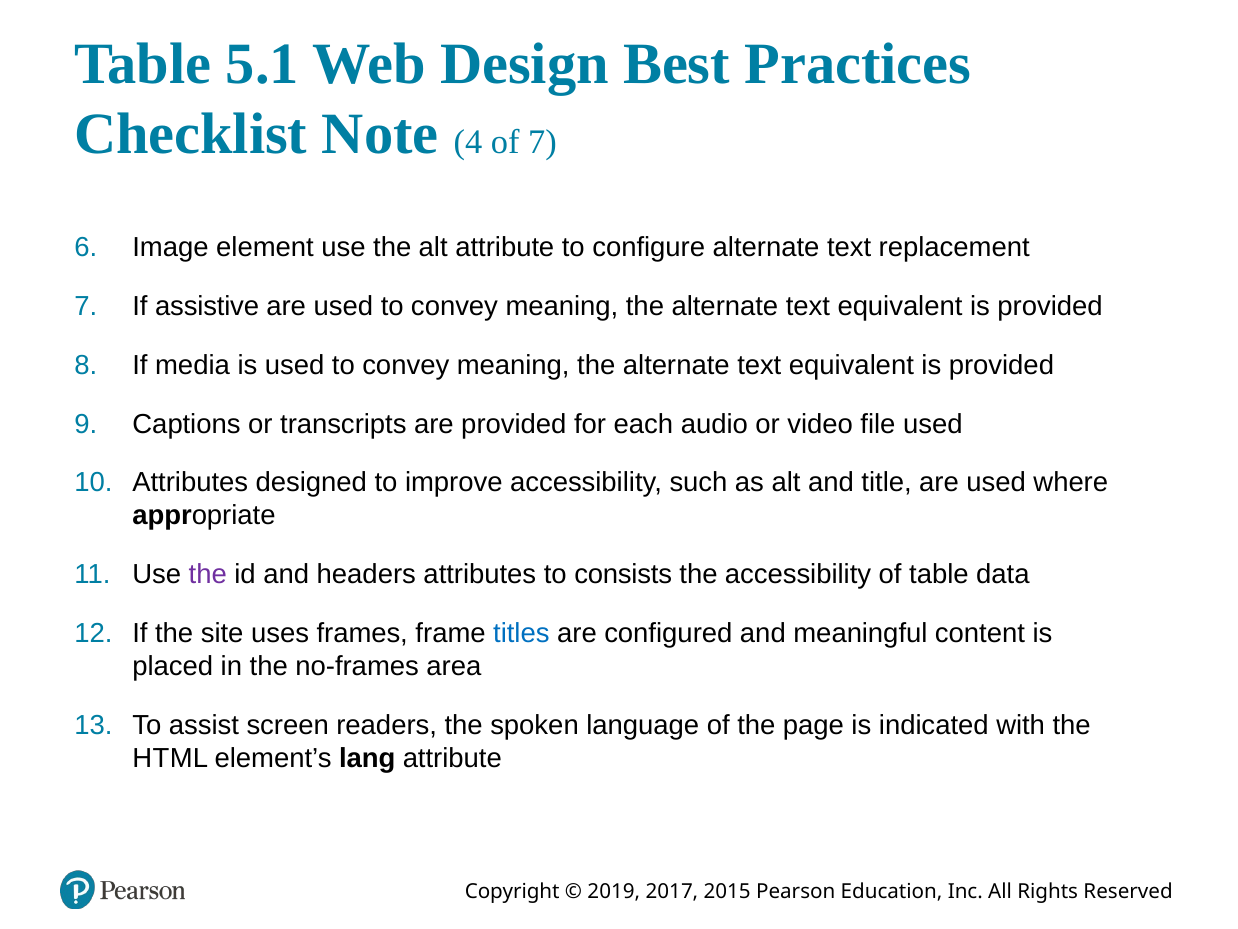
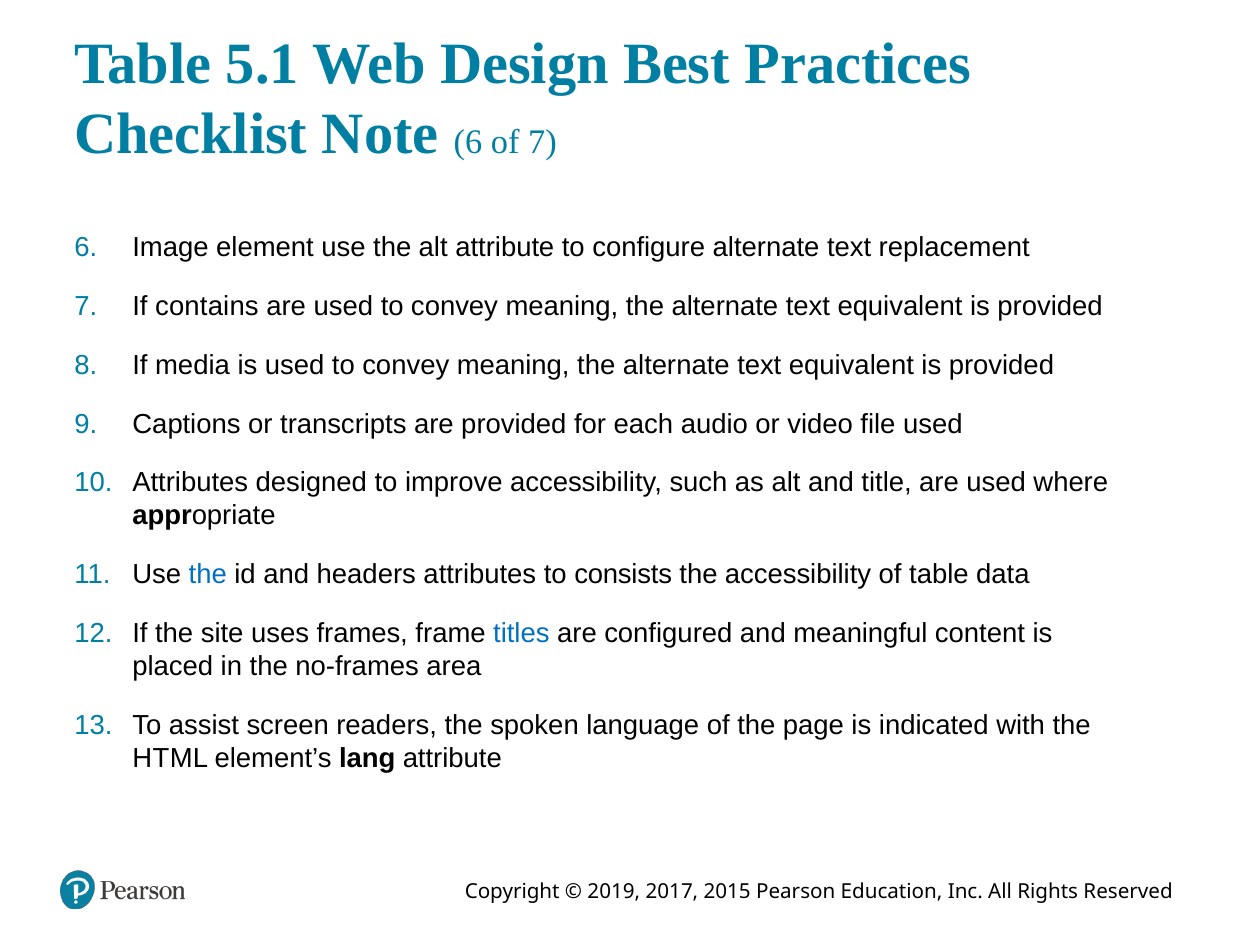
Note 4: 4 -> 6
assistive: assistive -> contains
the at (208, 574) colour: purple -> blue
